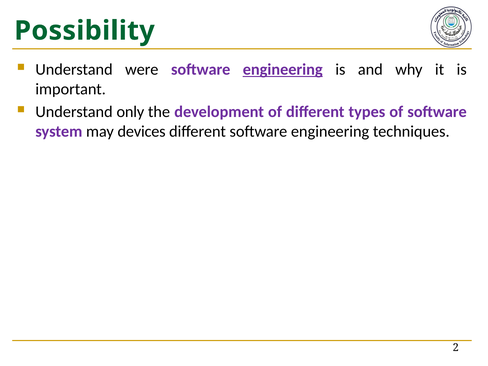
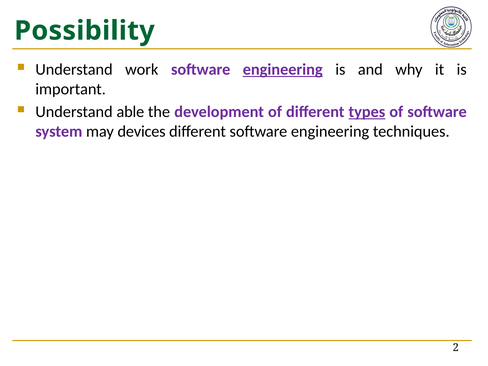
were: were -> work
only: only -> able
types underline: none -> present
